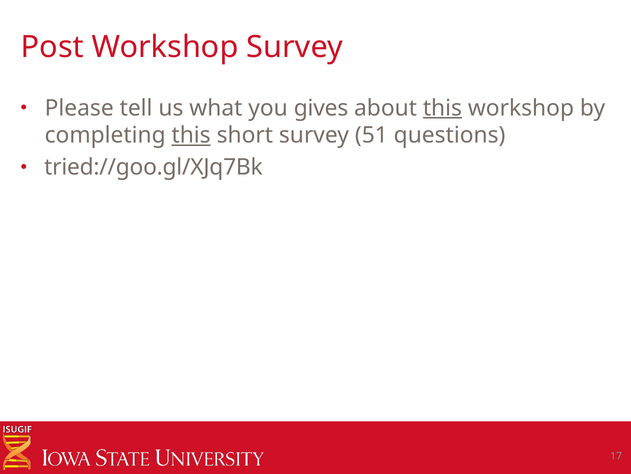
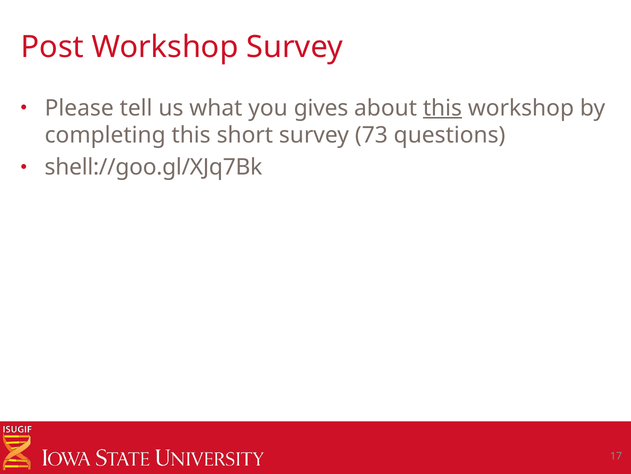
this at (191, 135) underline: present -> none
51: 51 -> 73
tried://goo.gl/XJq7Bk: tried://goo.gl/XJq7Bk -> shell://goo.gl/XJq7Bk
